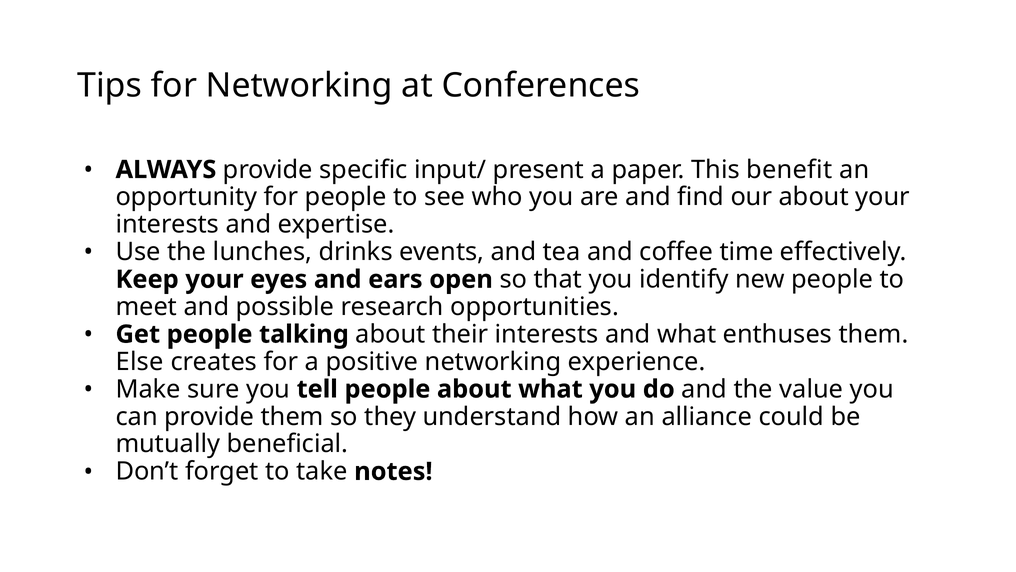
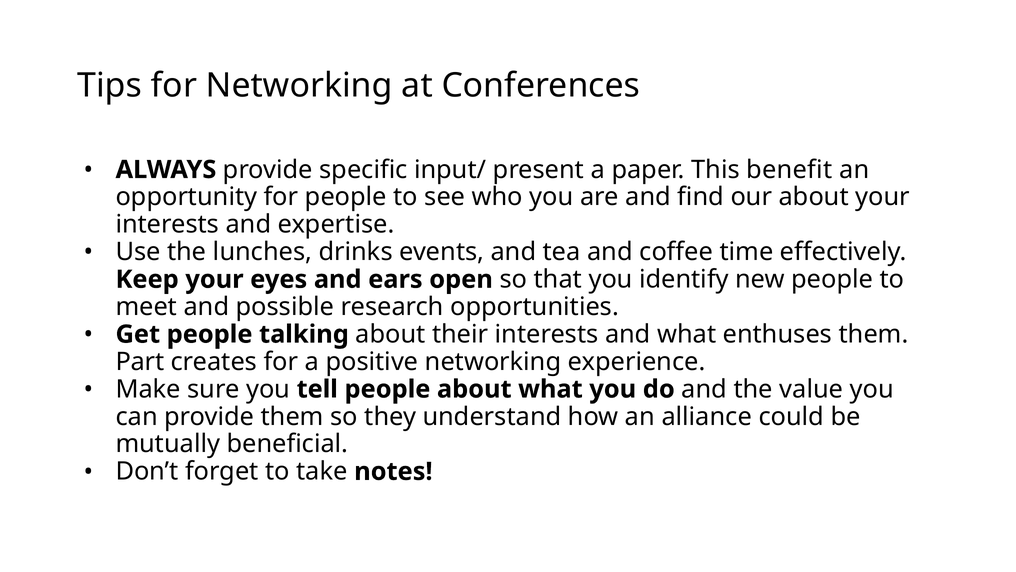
Else: Else -> Part
